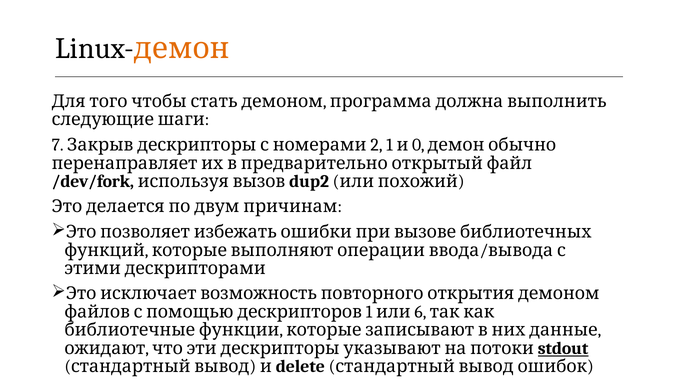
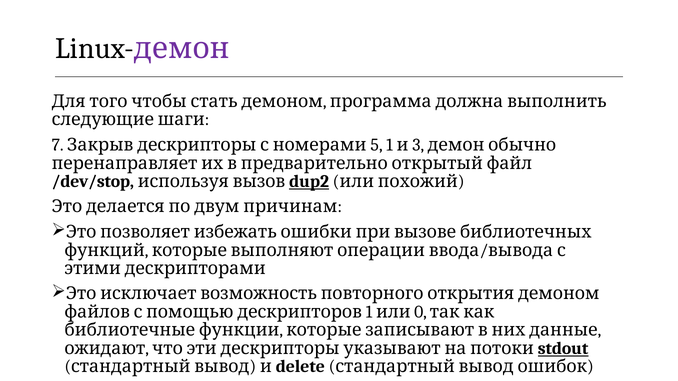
демон colour: orange -> purple
2: 2 -> 5
0: 0 -> 3
/dev/fork: /dev/fork -> /dev/stop
dup2 underline: none -> present
6: 6 -> 0
